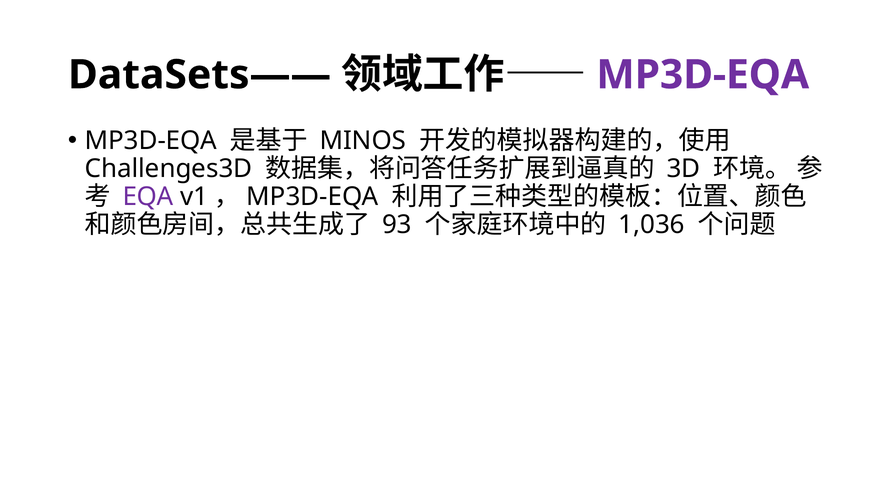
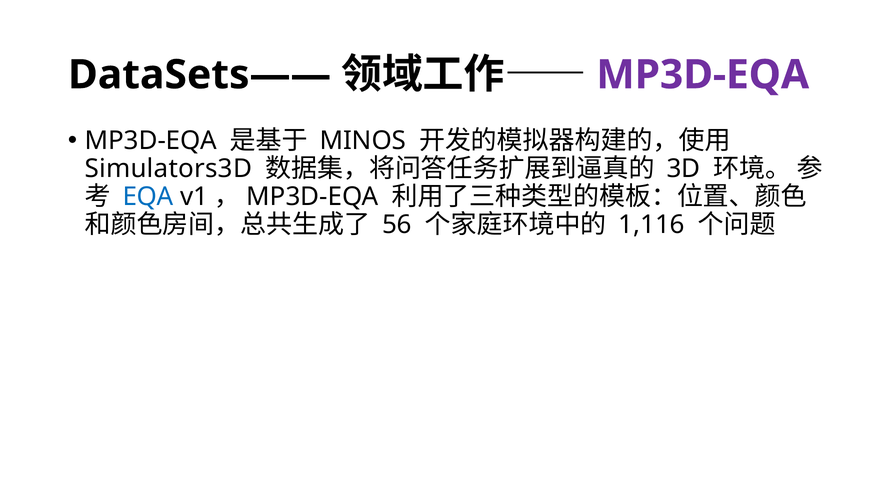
Challenges3D: Challenges3D -> Simulators3D
EQA colour: purple -> blue
93: 93 -> 56
1,036: 1,036 -> 1,116
